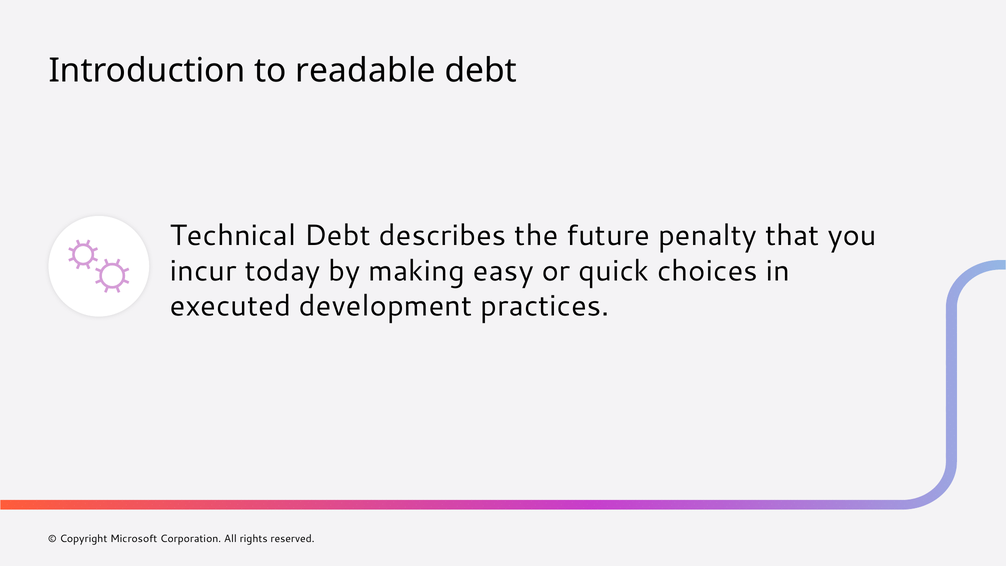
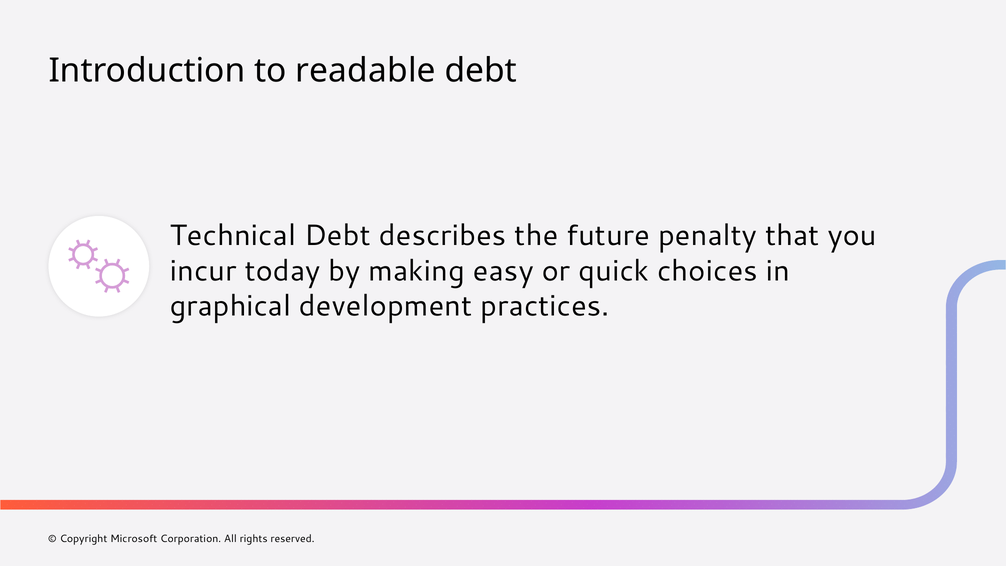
executed: executed -> graphical
